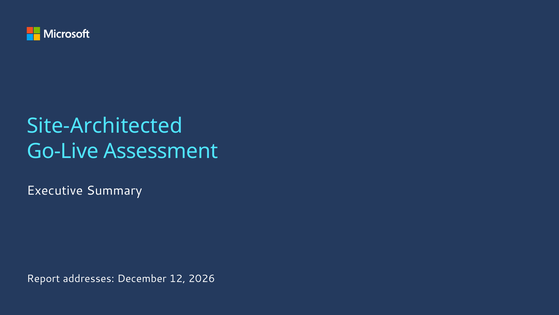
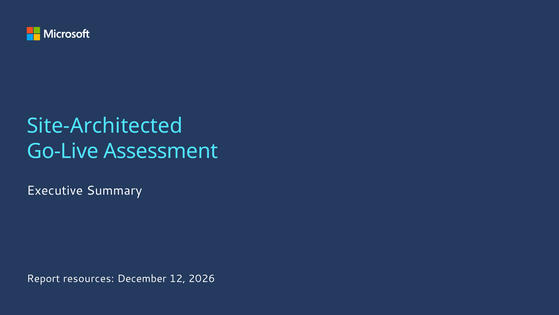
addresses: addresses -> resources
